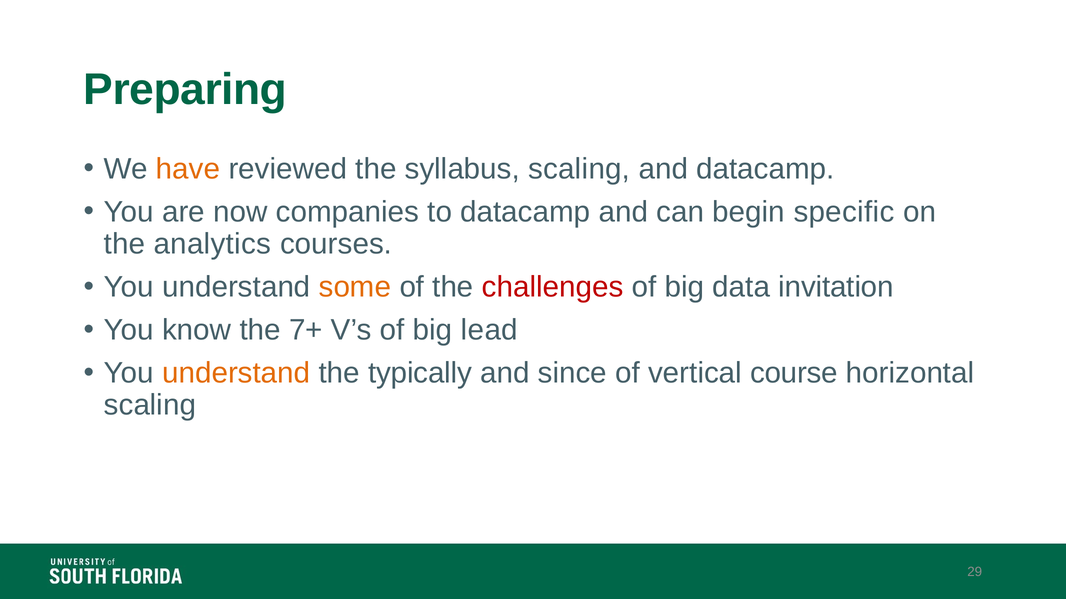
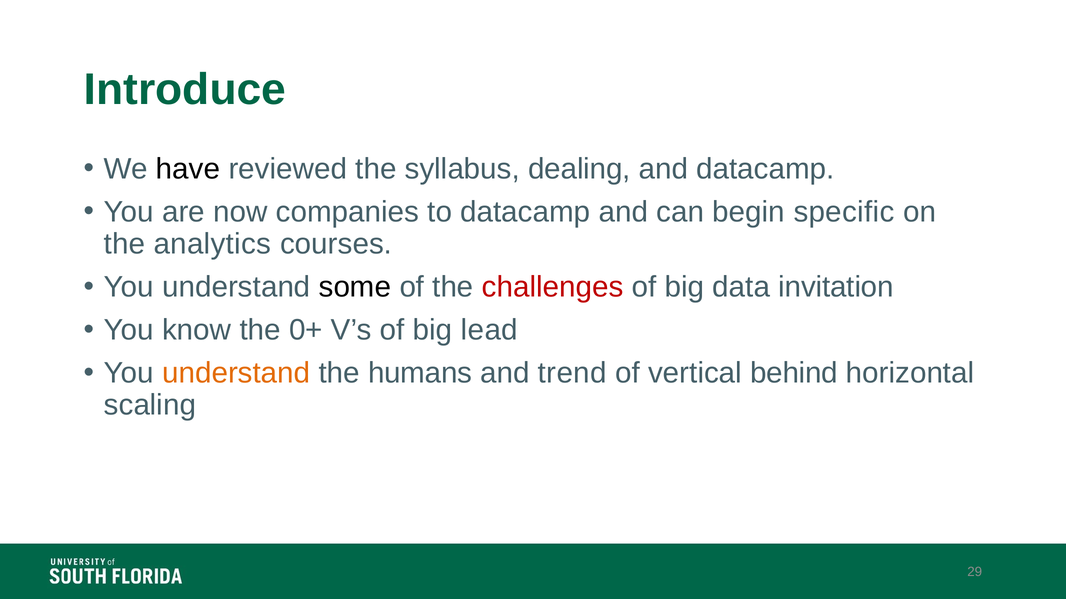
Preparing: Preparing -> Introduce
have colour: orange -> black
syllabus scaling: scaling -> dealing
some colour: orange -> black
7+: 7+ -> 0+
typically: typically -> humans
since: since -> trend
course: course -> behind
